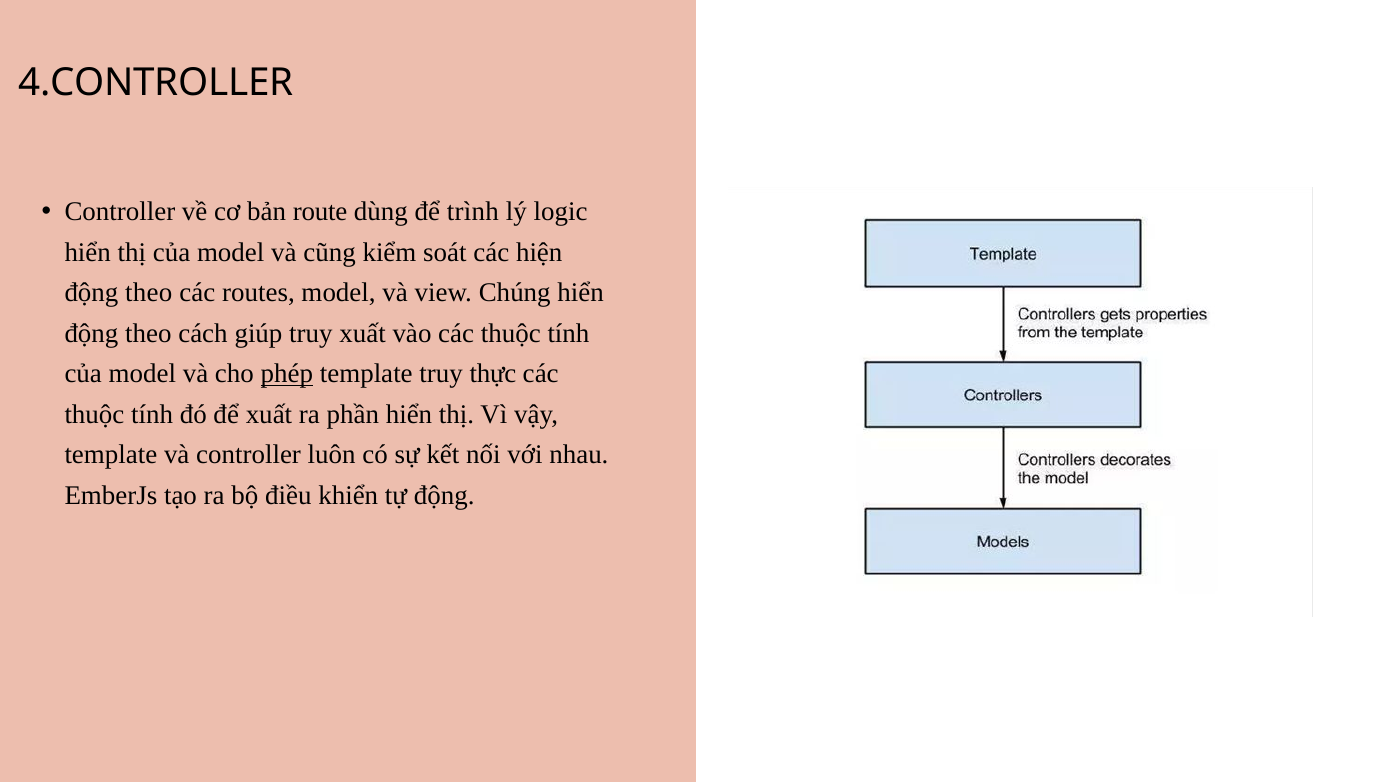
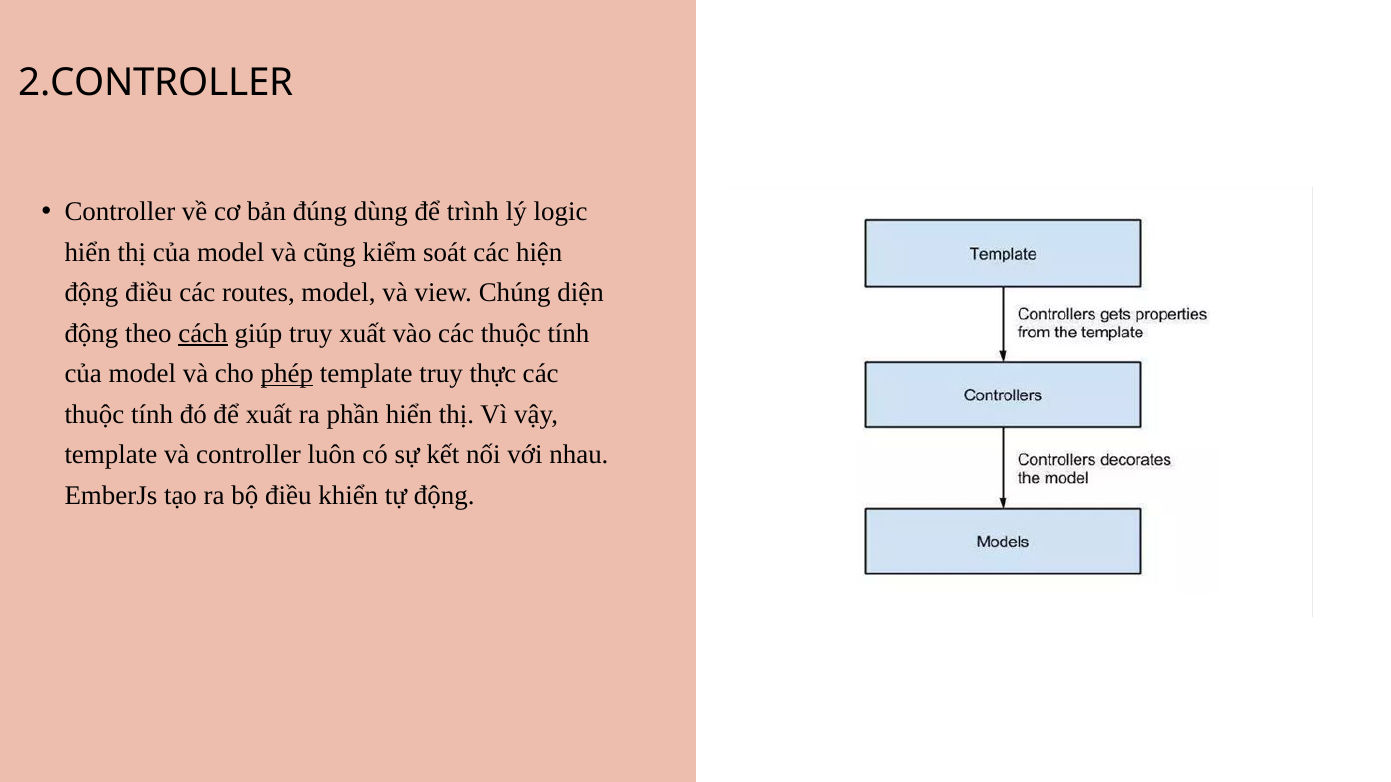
4.CONTROLLER: 4.CONTROLLER -> 2.CONTROLLER
route: route -> đúng
theo at (149, 293): theo -> điều
Chúng hiển: hiển -> diện
cách underline: none -> present
